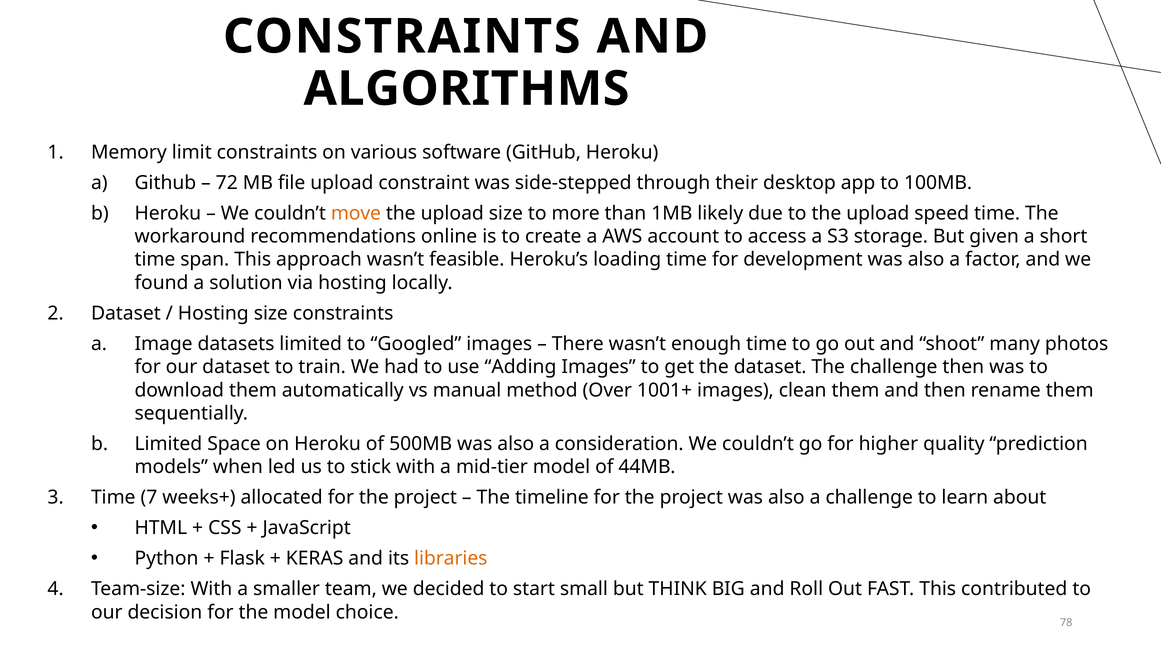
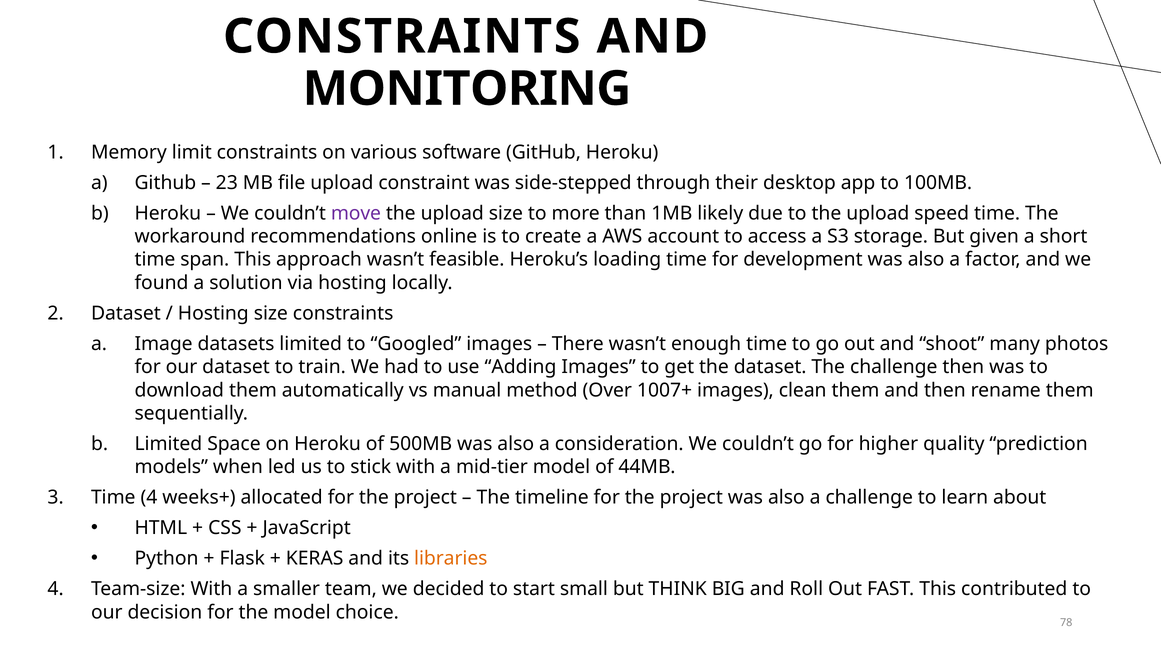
ALGORITHMS: ALGORITHMS -> MONITORING
72: 72 -> 23
move colour: orange -> purple
1001+: 1001+ -> 1007+
Time 7: 7 -> 4
